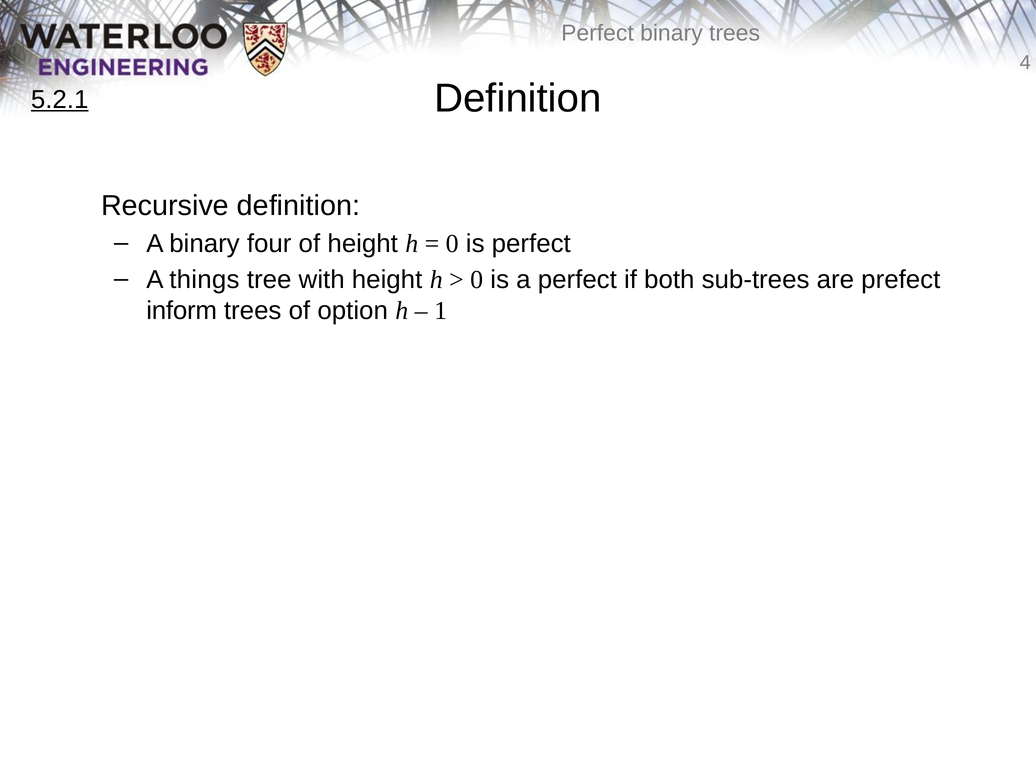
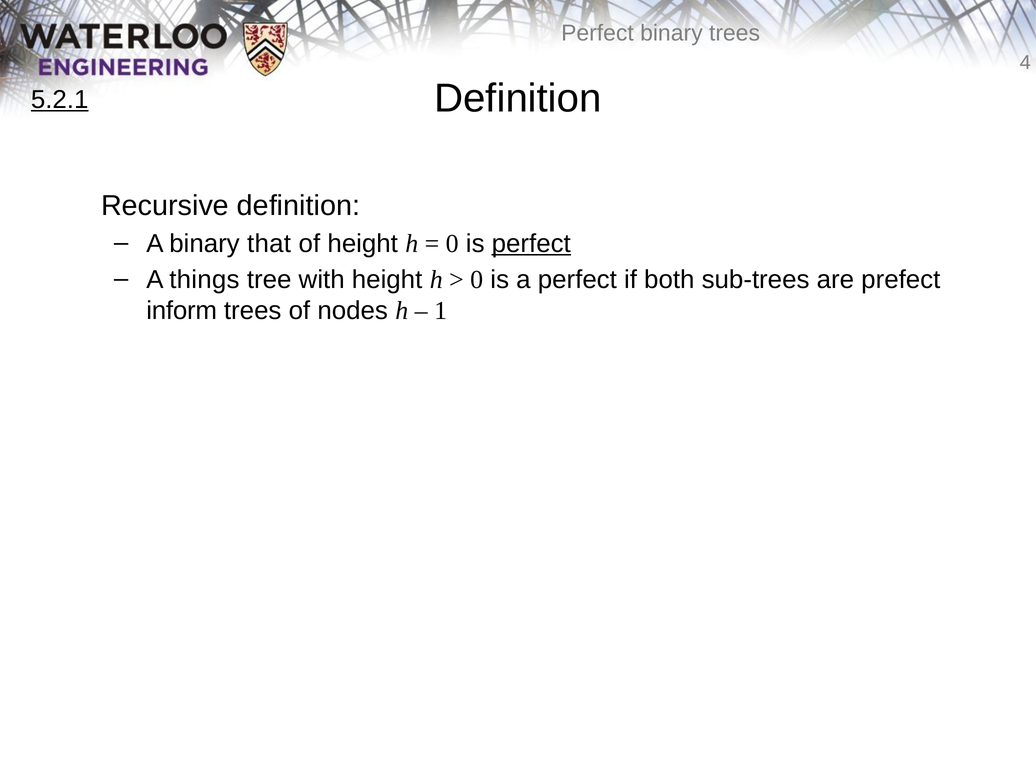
four: four -> that
perfect at (531, 244) underline: none -> present
option: option -> nodes
